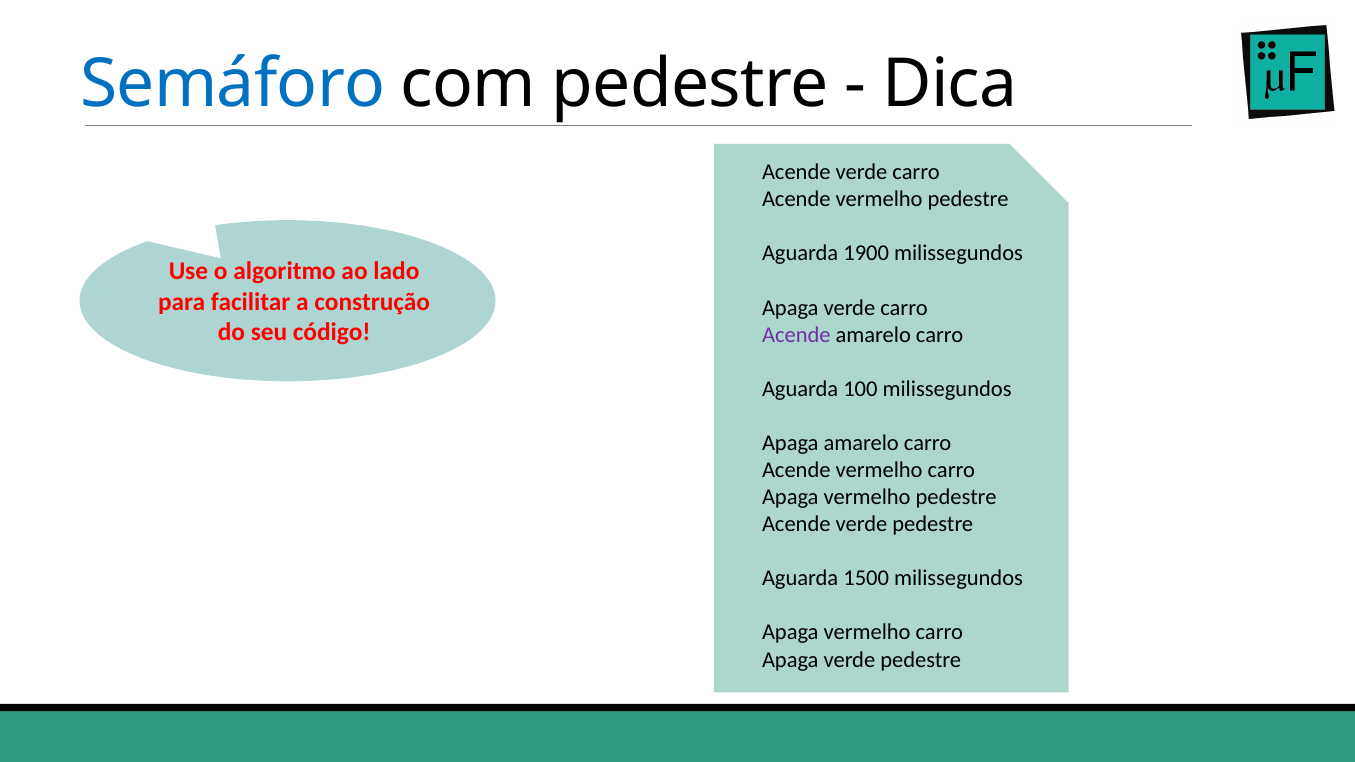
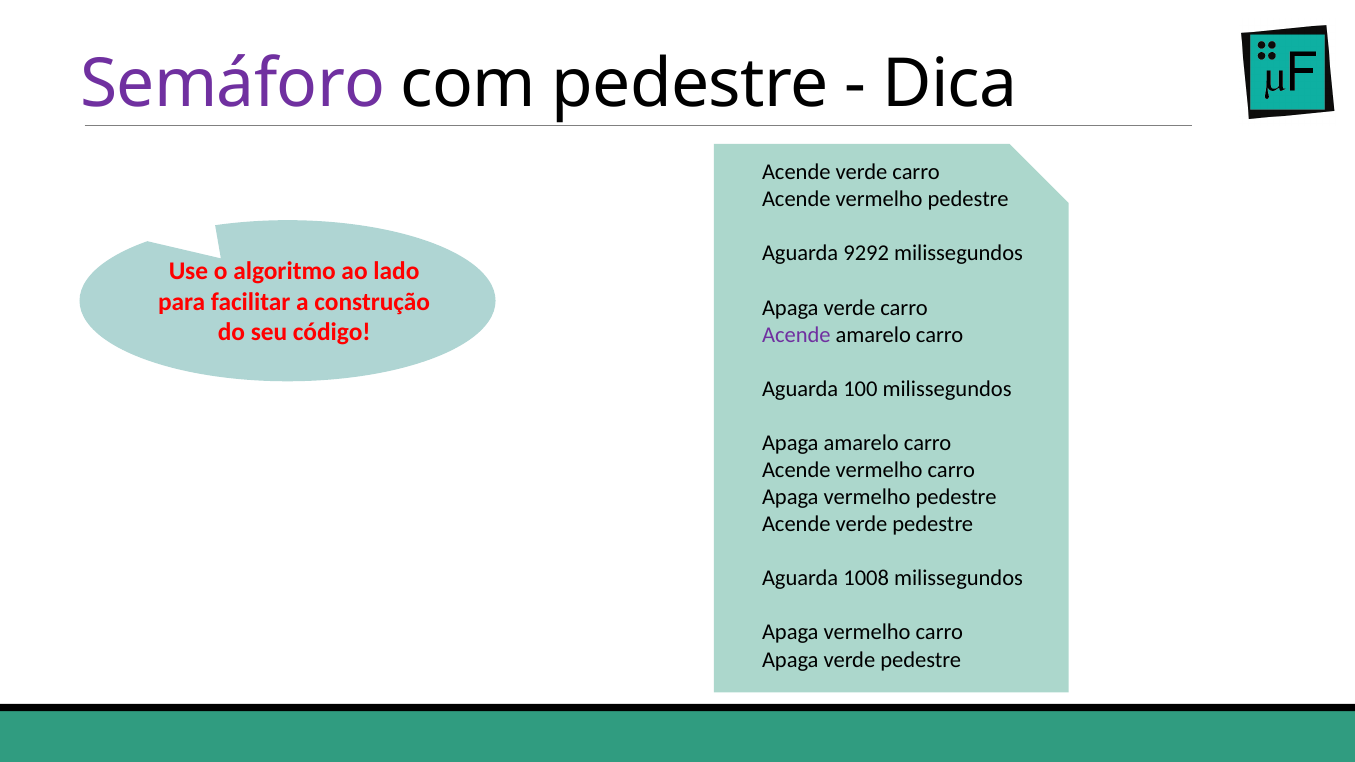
Semáforo colour: blue -> purple
1900: 1900 -> 9292
1500: 1500 -> 1008
